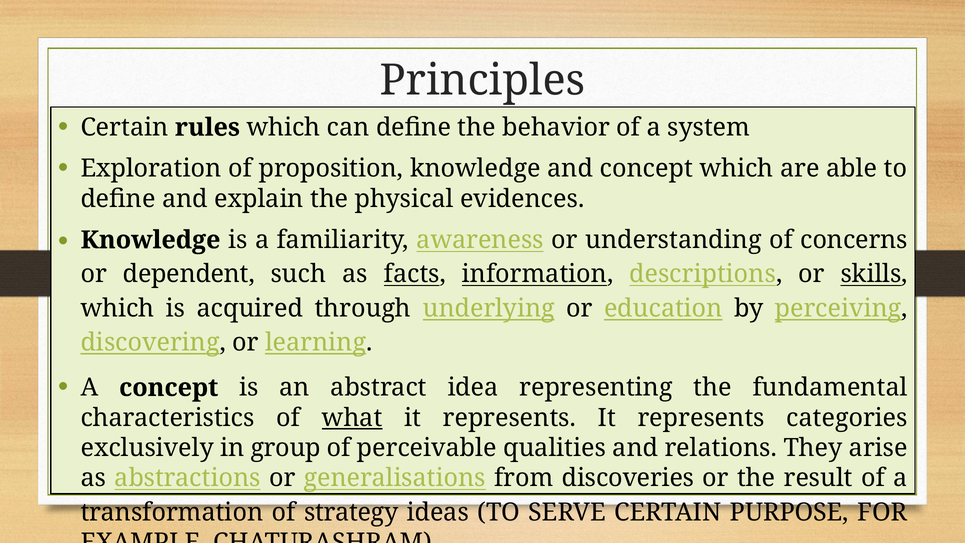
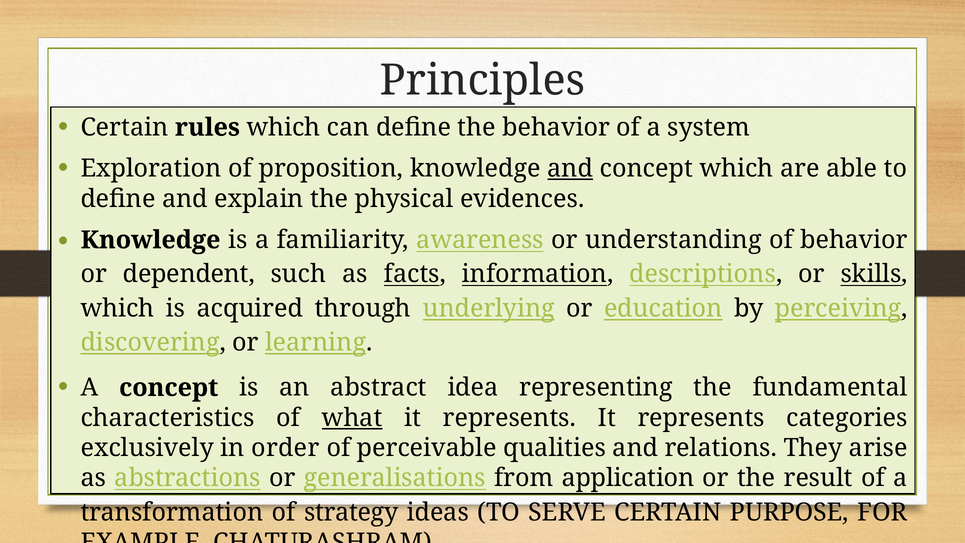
and at (570, 169) underline: none -> present
of concerns: concerns -> behavior
group: group -> order
discoveries: discoveries -> application
